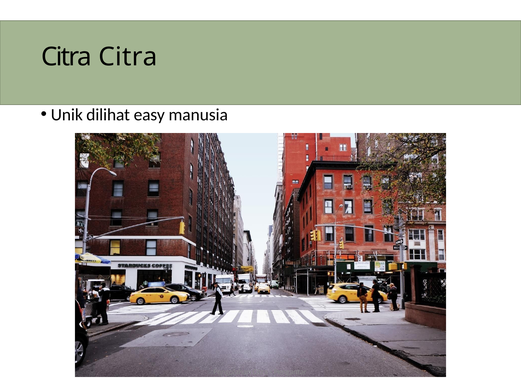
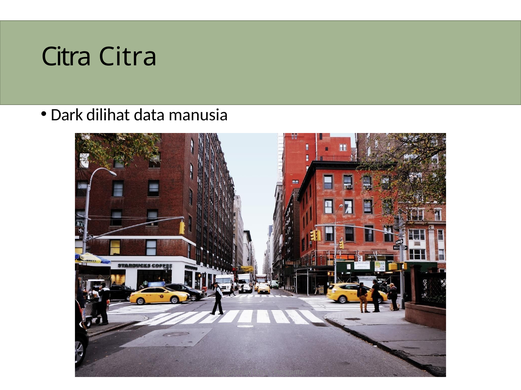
Unik: Unik -> Dark
easy: easy -> data
